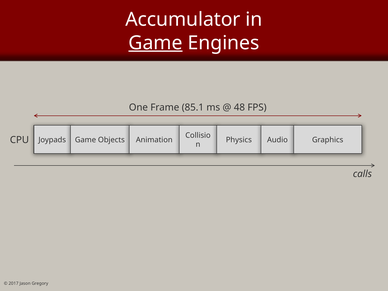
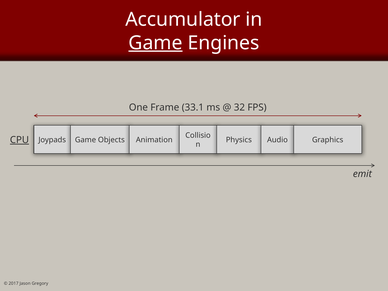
85.1: 85.1 -> 33.1
48: 48 -> 32
CPU underline: none -> present
calls: calls -> emit
